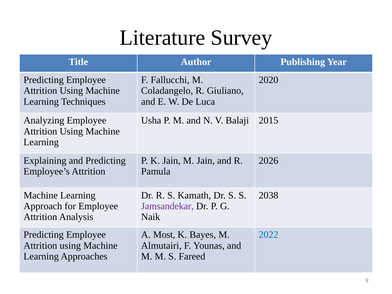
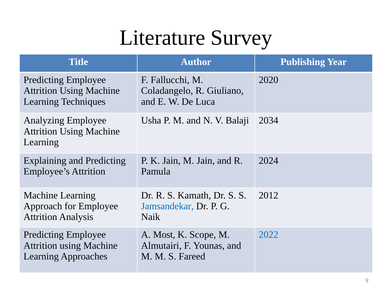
2015: 2015 -> 2034
2026: 2026 -> 2024
2038: 2038 -> 2012
Jamsandekar colour: purple -> blue
Bayes: Bayes -> Scope
